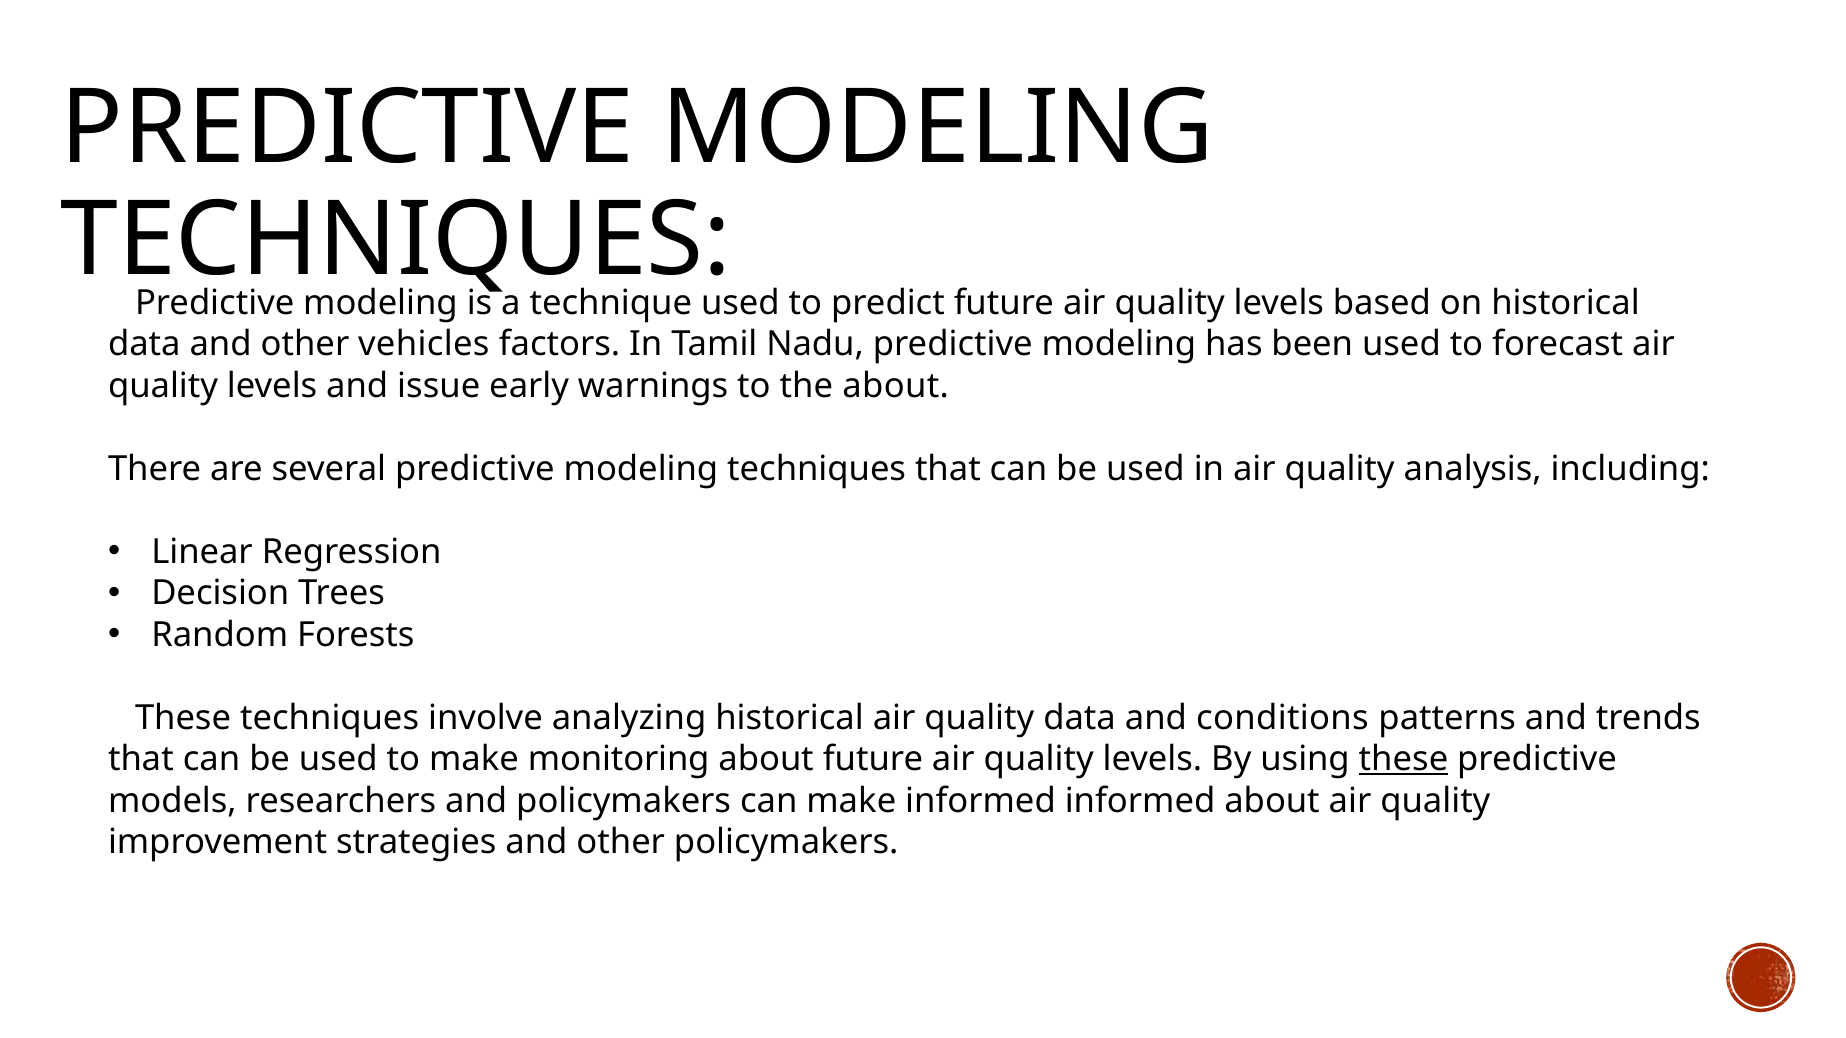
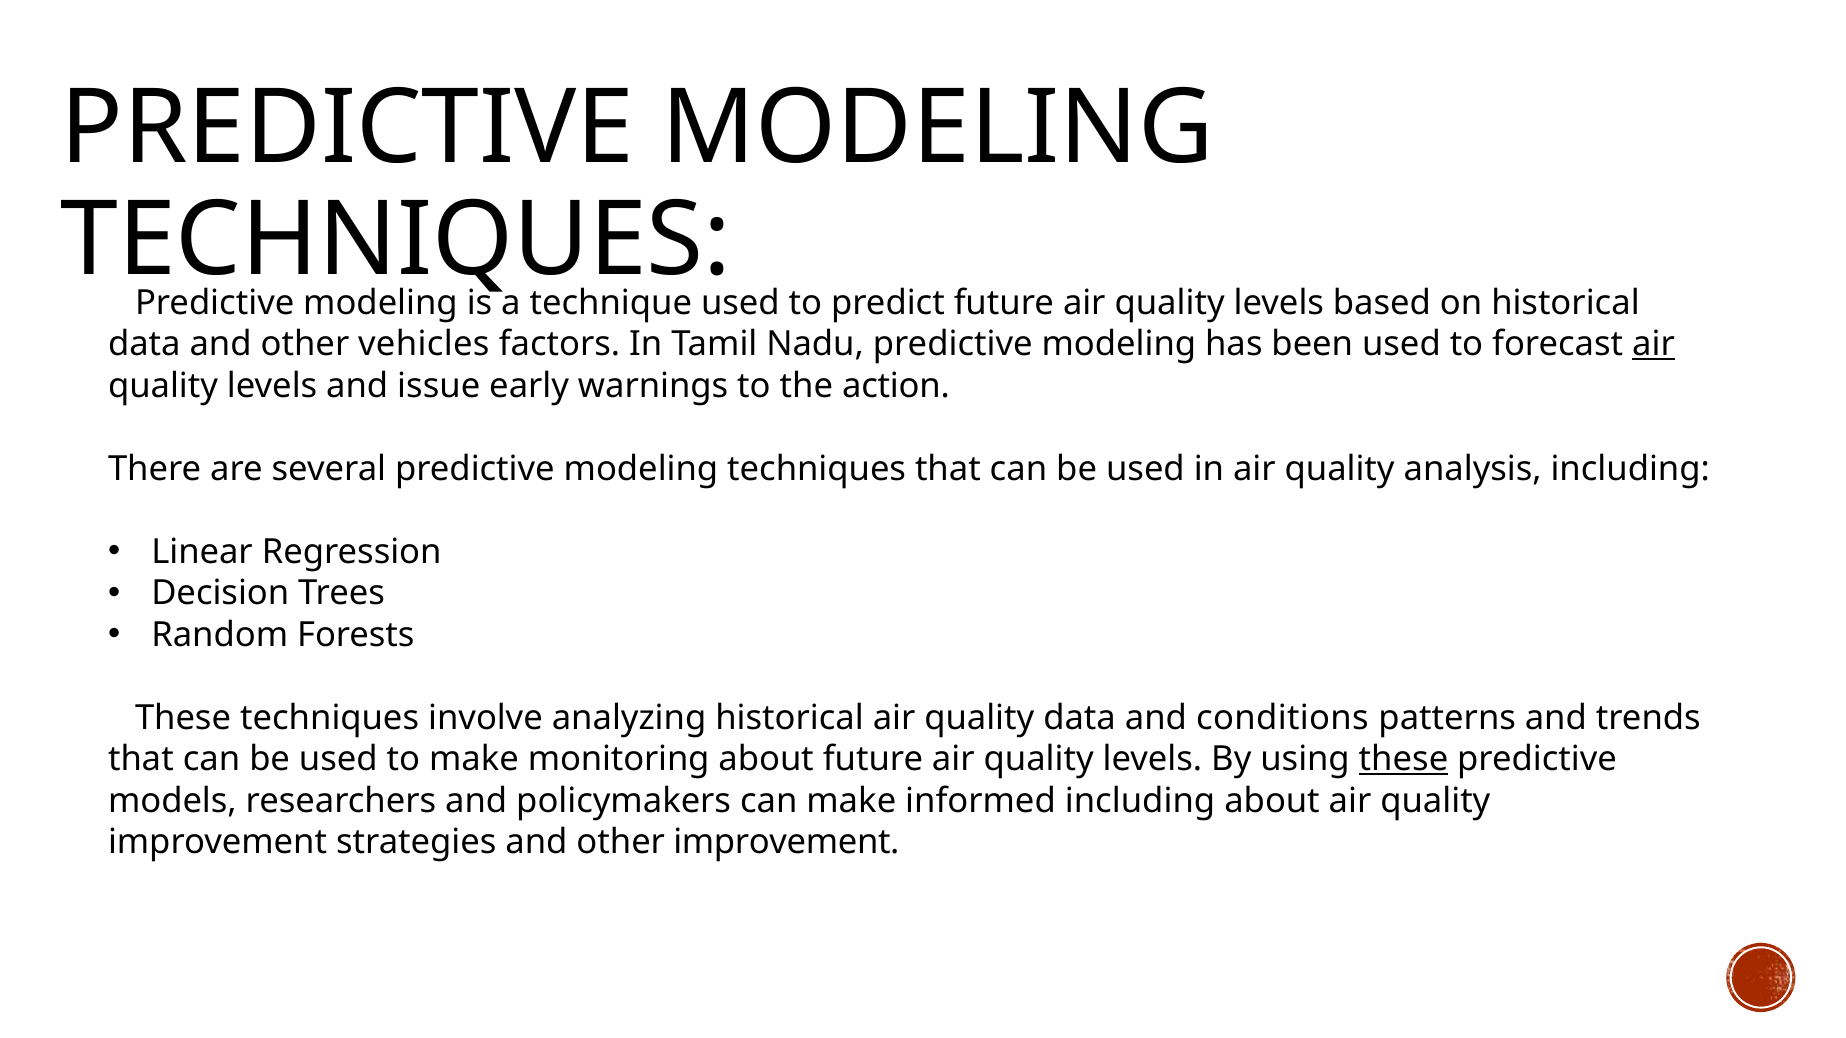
air at (1653, 344) underline: none -> present
the about: about -> action
informed informed: informed -> including
other policymakers: policymakers -> improvement
